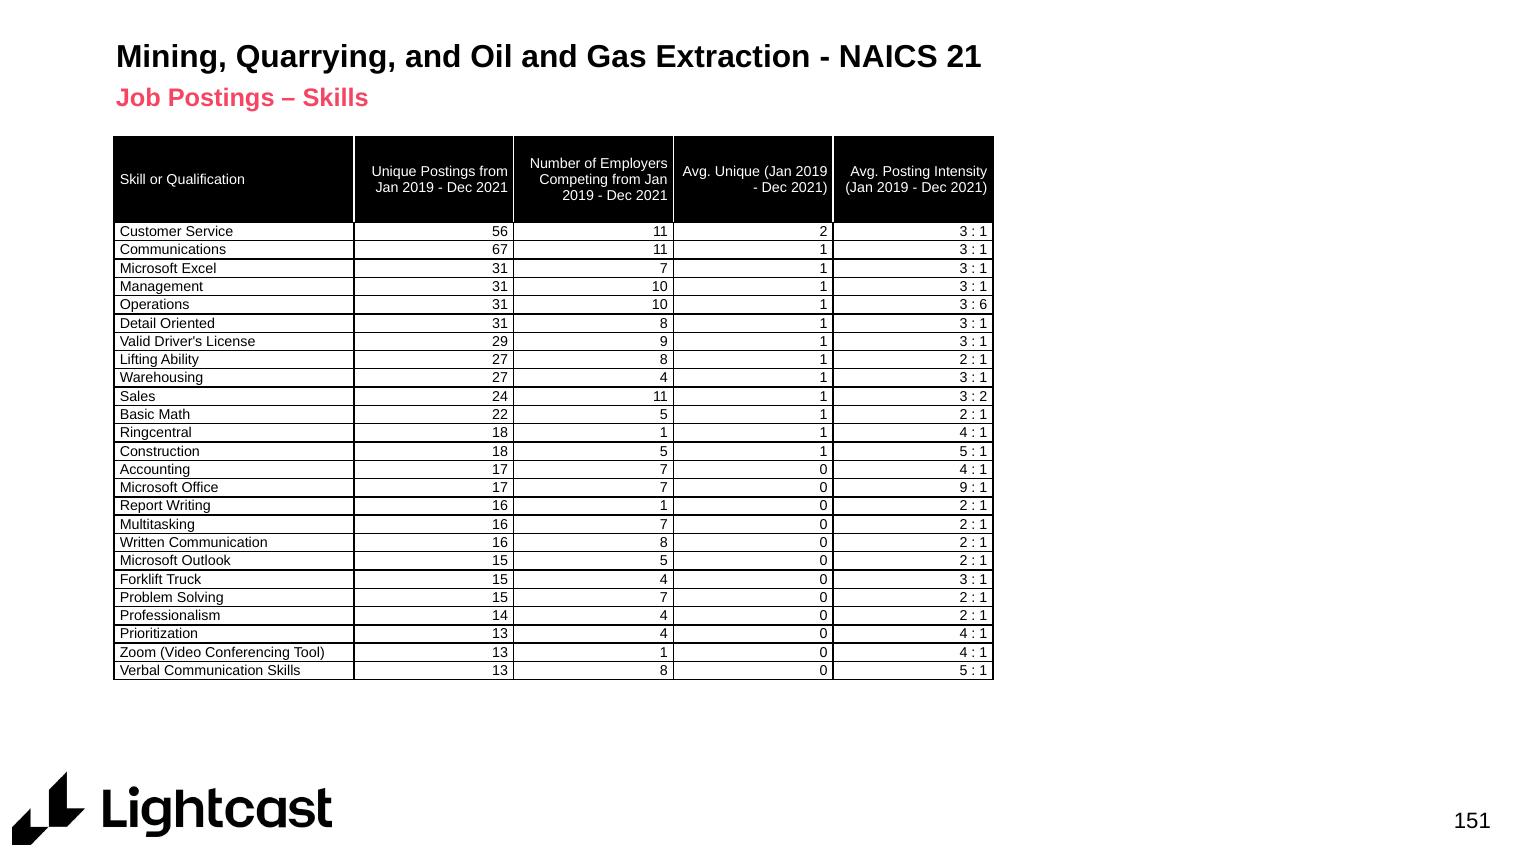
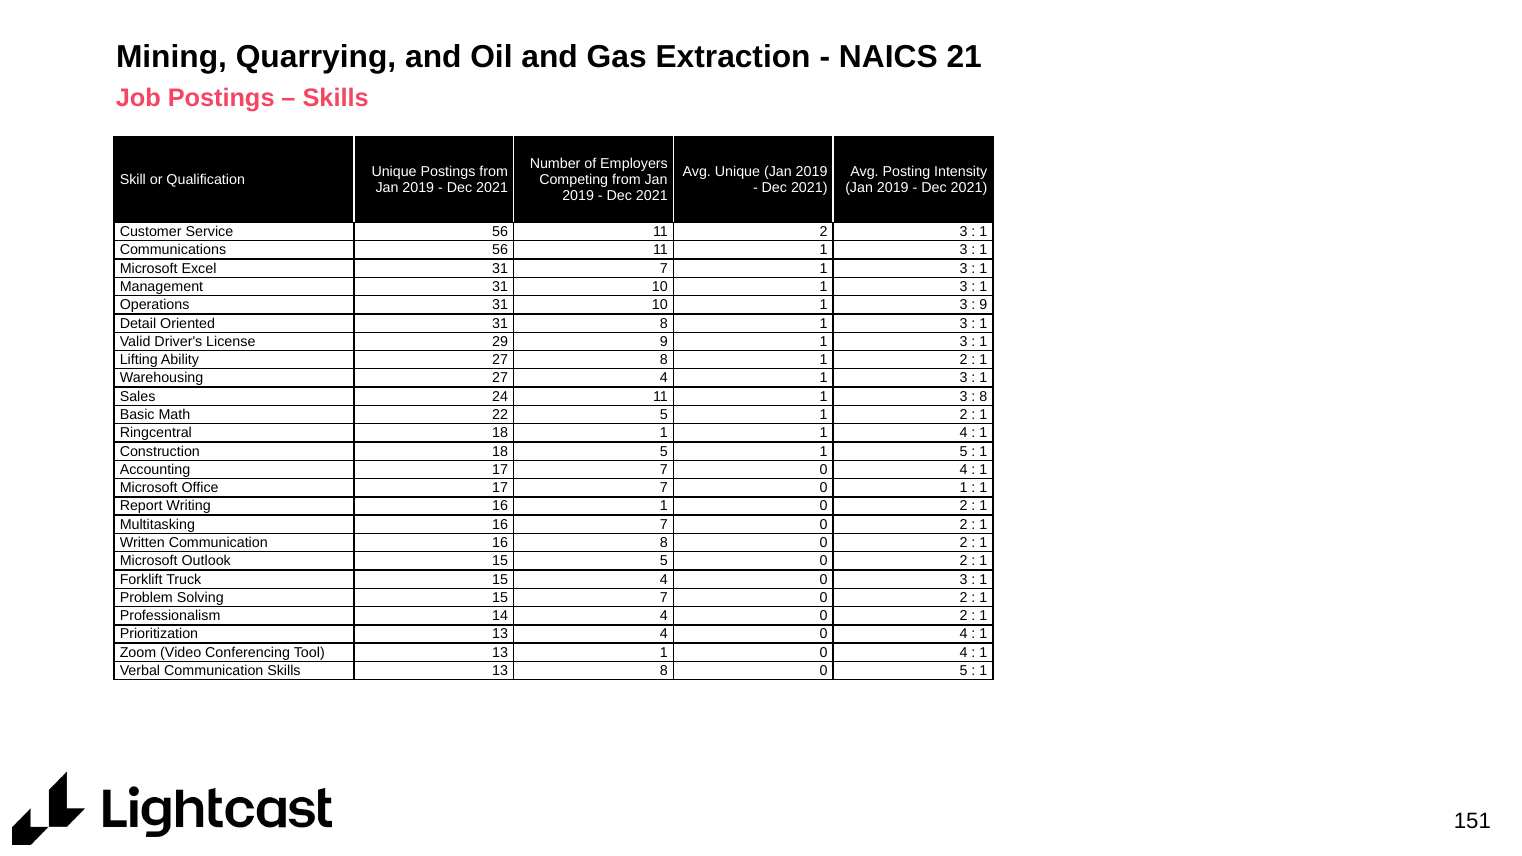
Communications 67: 67 -> 56
6 at (983, 305): 6 -> 9
2 at (983, 397): 2 -> 8
0 9: 9 -> 1
